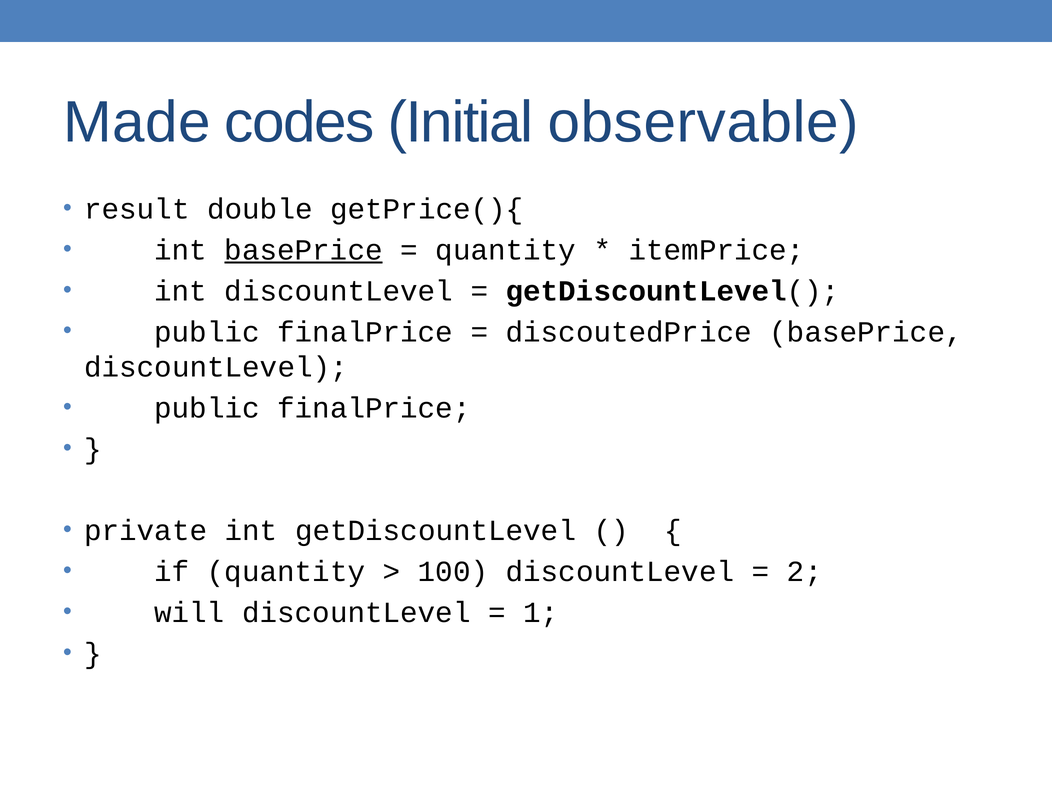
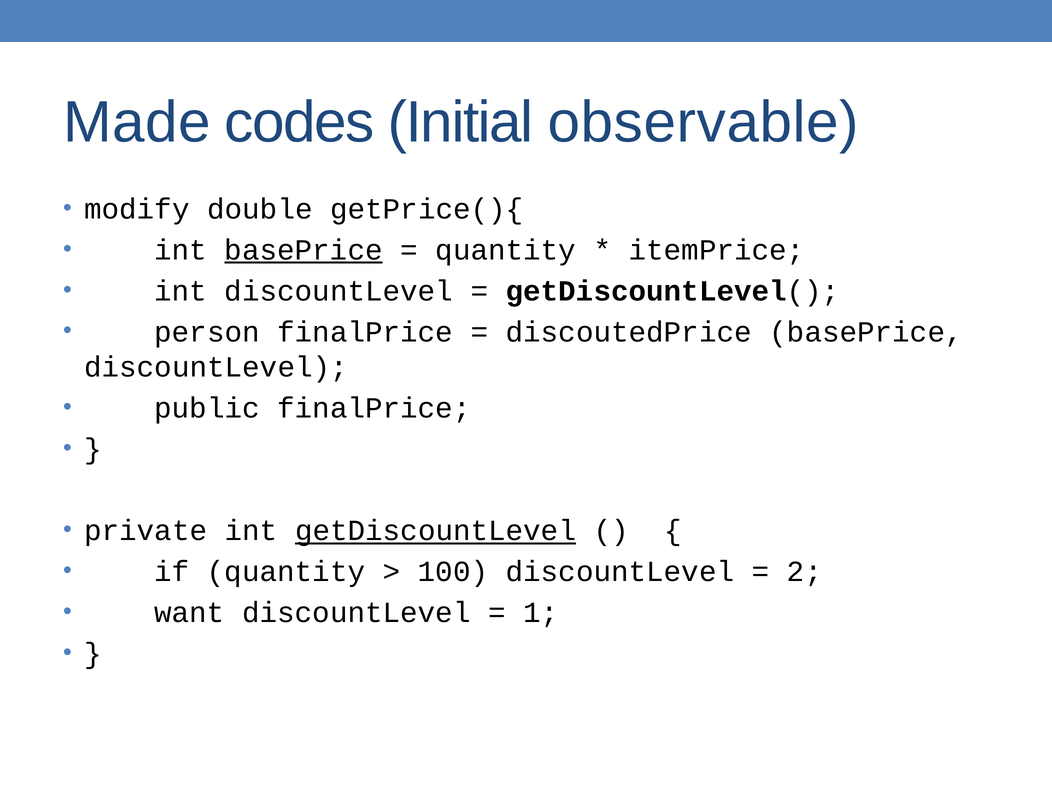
result: result -> modify
public at (207, 332): public -> person
getDiscountLevel underline: none -> present
will: will -> want
